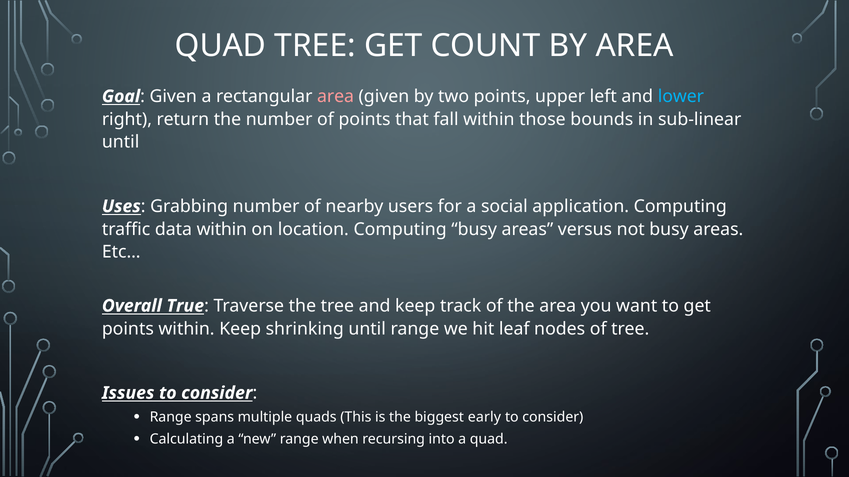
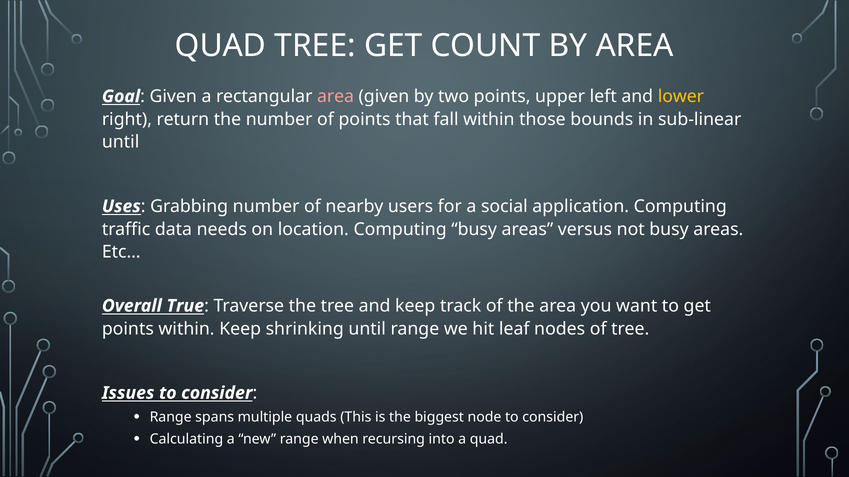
lower colour: light blue -> yellow
data within: within -> needs
early: early -> node
